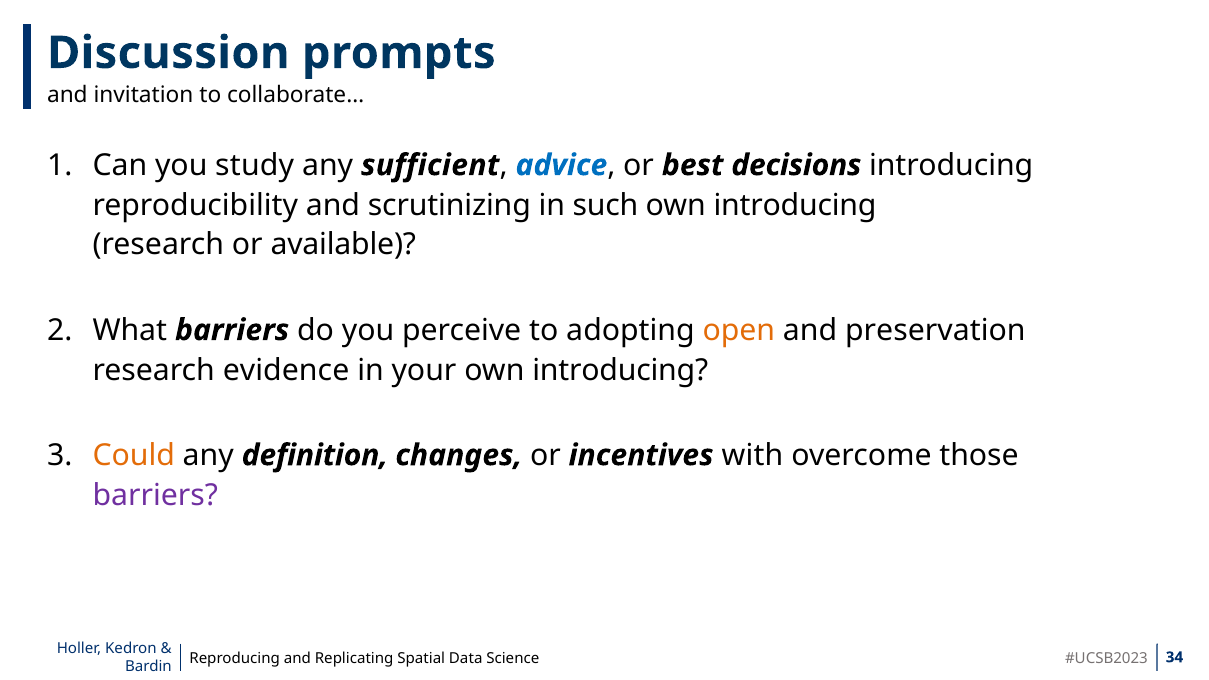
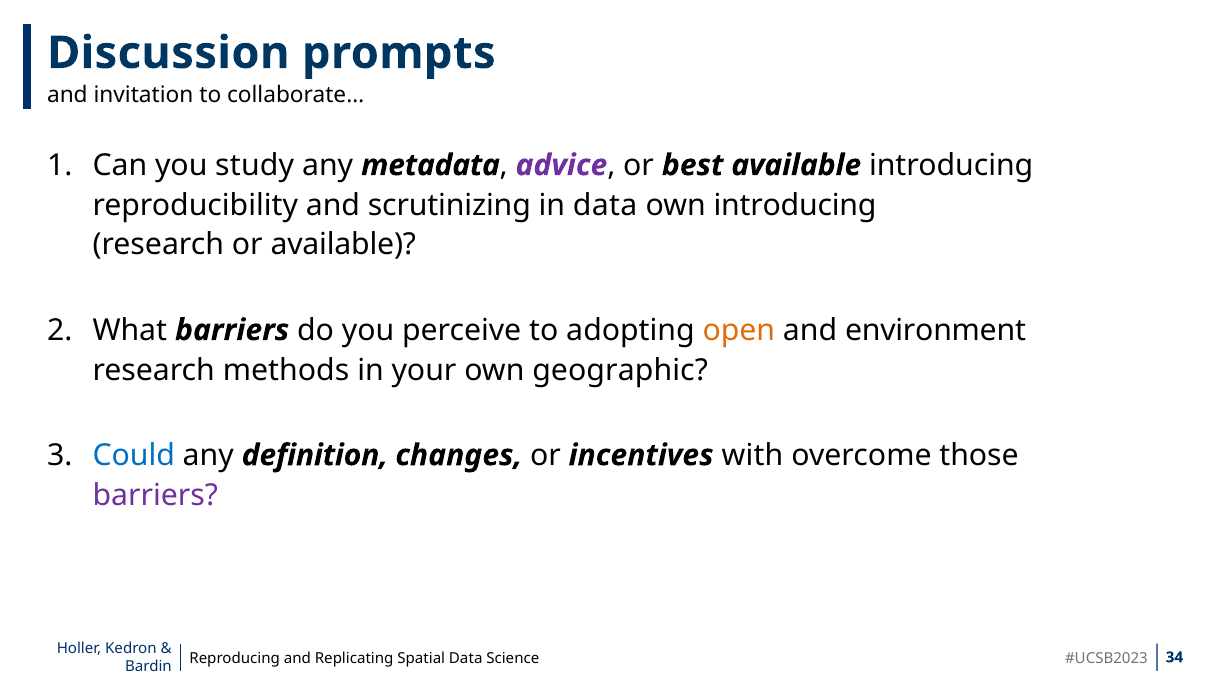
sufficient: sufficient -> metadata
advice colour: blue -> purple
best decisions: decisions -> available
in such: such -> data
preservation: preservation -> environment
evidence: evidence -> methods
your own introducing: introducing -> geographic
Could colour: orange -> blue
